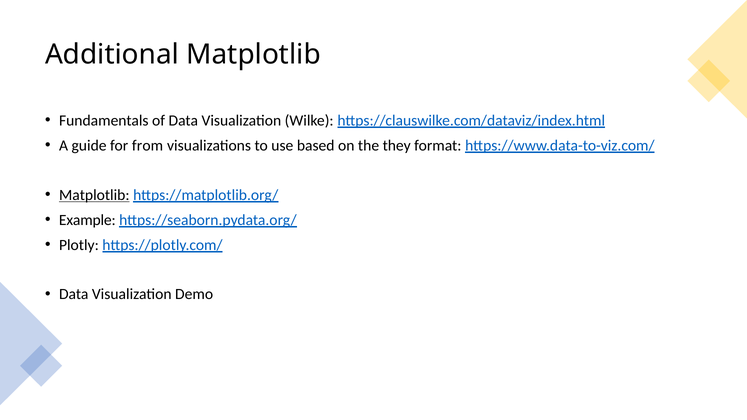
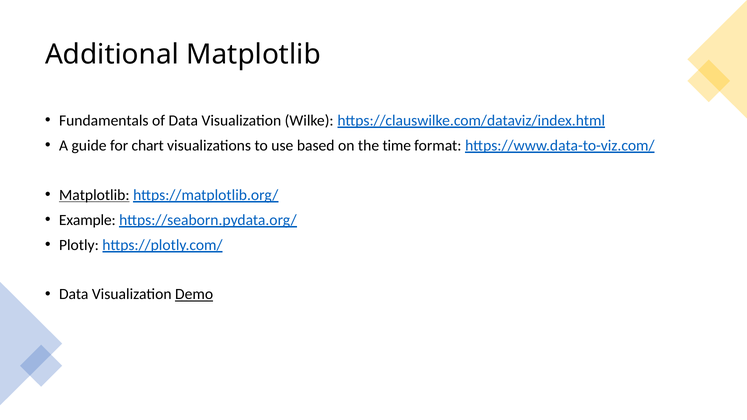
from: from -> chart
they: they -> time
Demo underline: none -> present
